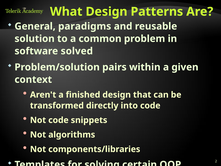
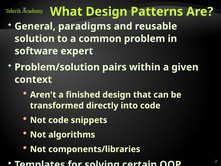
solved: solved -> expert
